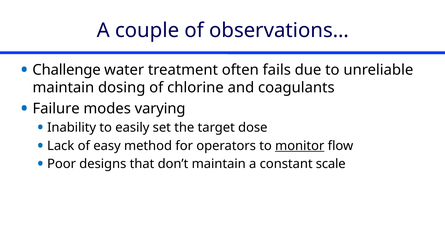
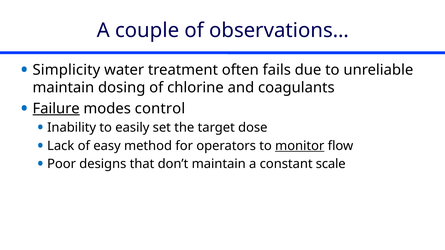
Challenge: Challenge -> Simplicity
Failure underline: none -> present
varying: varying -> control
